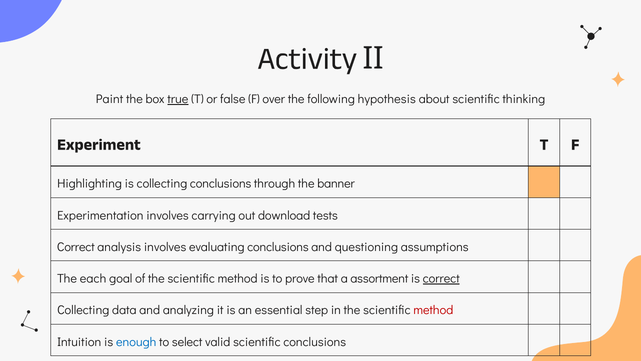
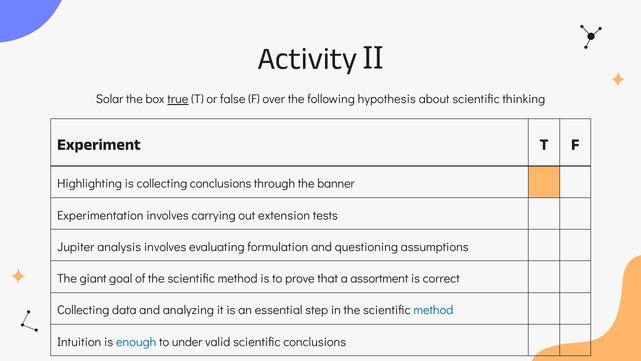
Paint: Paint -> Solar
download: download -> extension
Correct at (76, 247): Correct -> Jupiter
evaluating conclusions: conclusions -> formulation
each: each -> giant
correct at (441, 278) underline: present -> none
method at (433, 310) colour: red -> blue
select: select -> under
